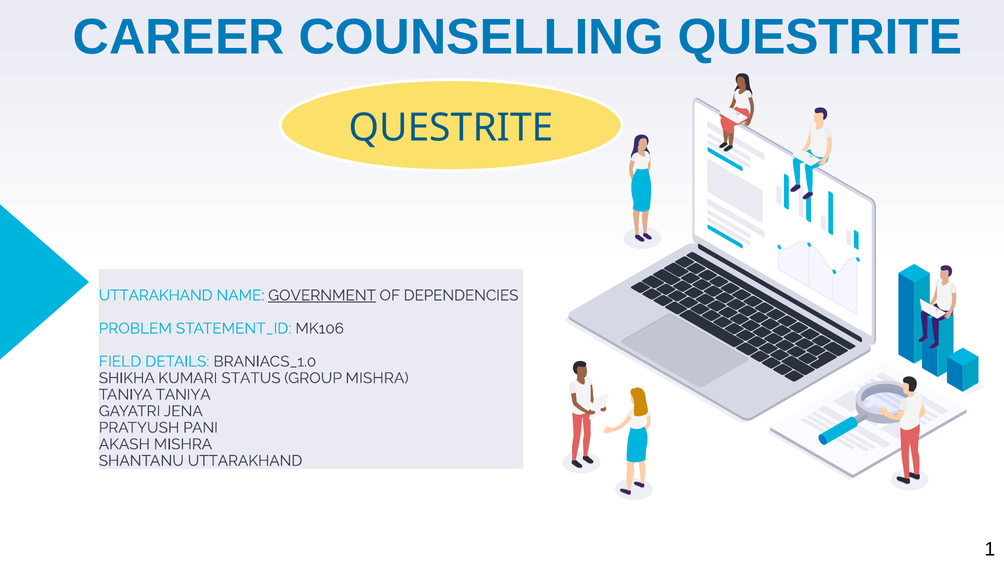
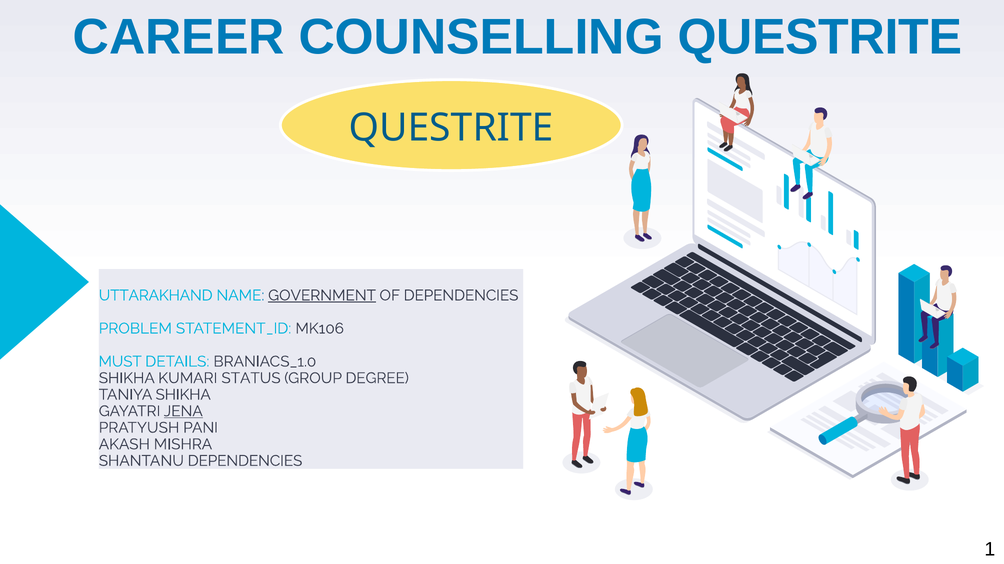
FIELD: FIELD -> MUST
GROUP MISHRA: MISHRA -> DEGREE
TANIYA TANIYA: TANIYA -> SHIKHA
JENA underline: none -> present
SHANTANU UTTARAKHAND: UTTARAKHAND -> DEPENDENCIES
